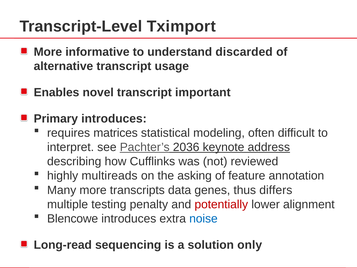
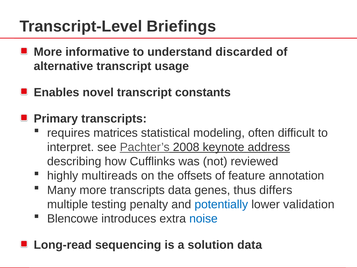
Tximport: Tximport -> Briefings
important: important -> constants
Primary introduces: introduces -> transcripts
2036: 2036 -> 2008
asking: asking -> offsets
potentially colour: red -> blue
alignment: alignment -> validation
solution only: only -> data
